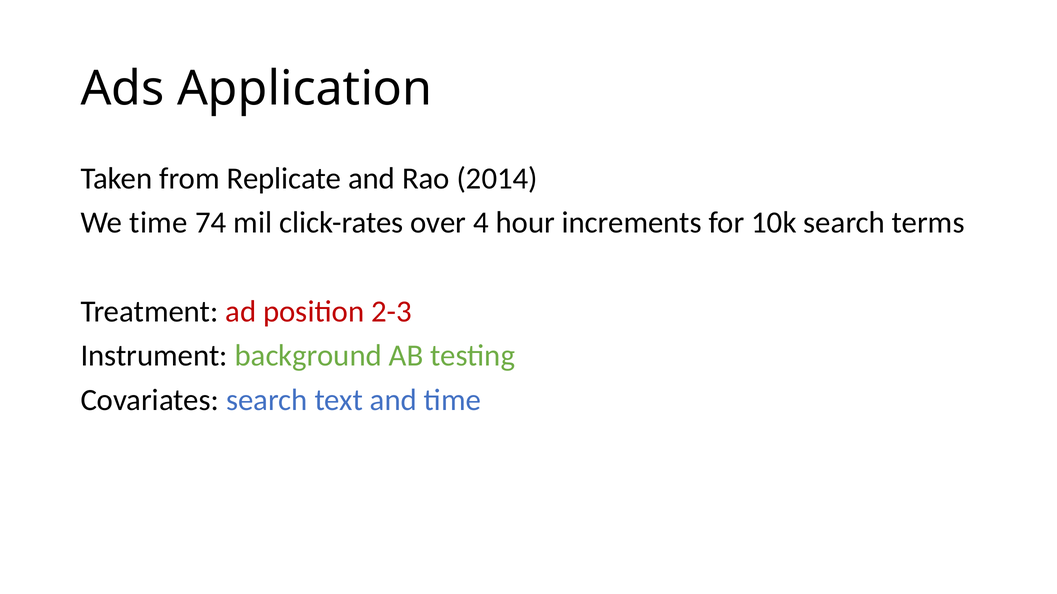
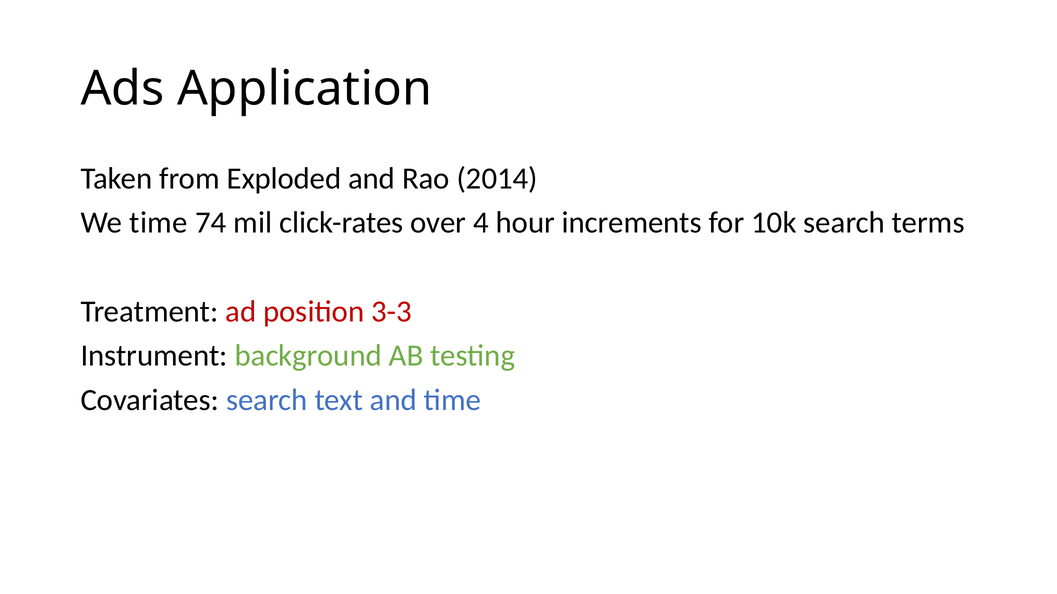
Replicate: Replicate -> Exploded
2-3: 2-3 -> 3-3
